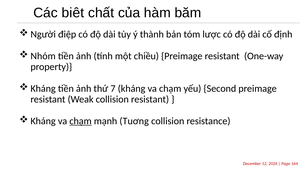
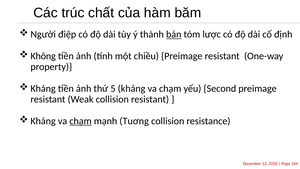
biêt: biêt -> trúc
bản underline: none -> present
Nhóm: Nhóm -> Không
7: 7 -> 5
